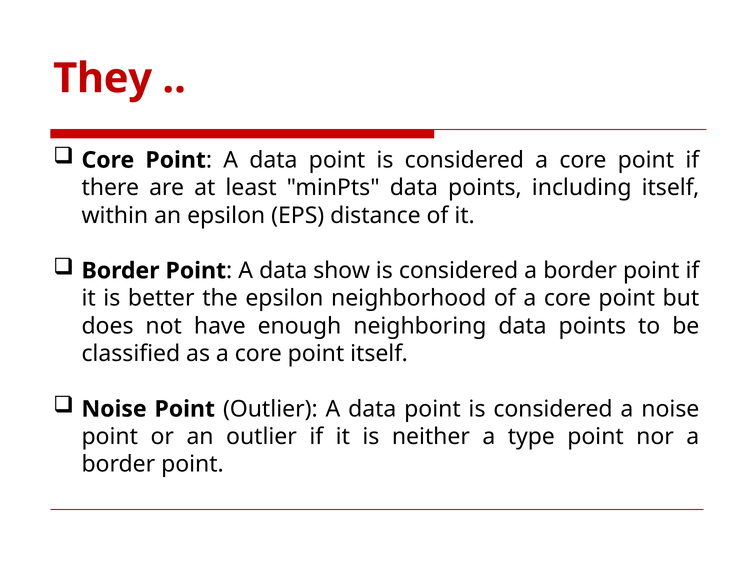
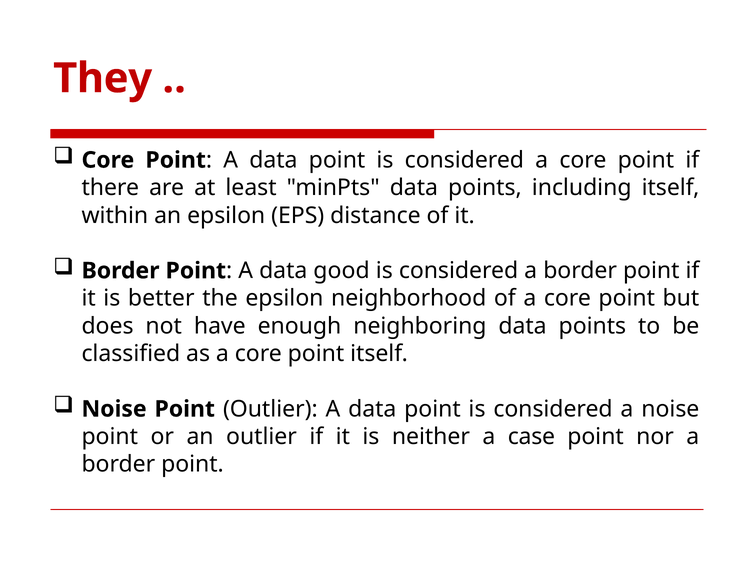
show: show -> good
type: type -> case
